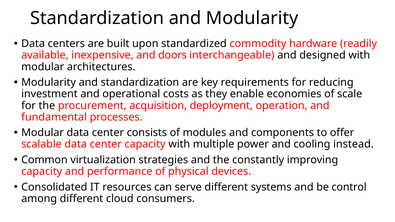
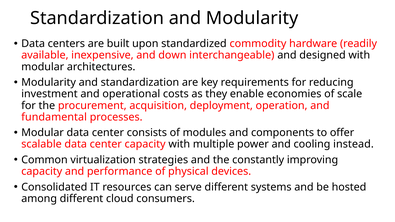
doors: doors -> down
control: control -> hosted
